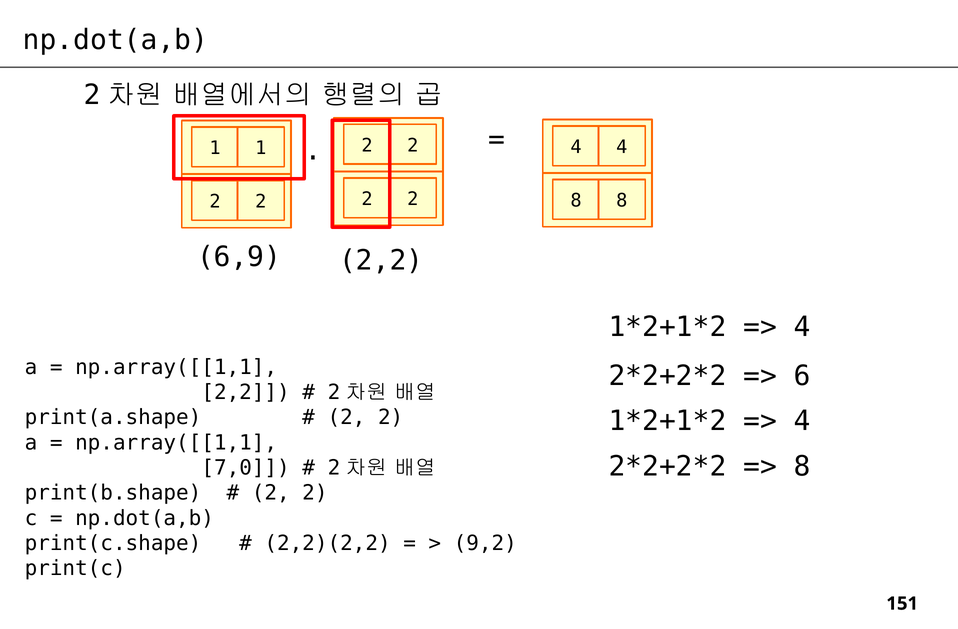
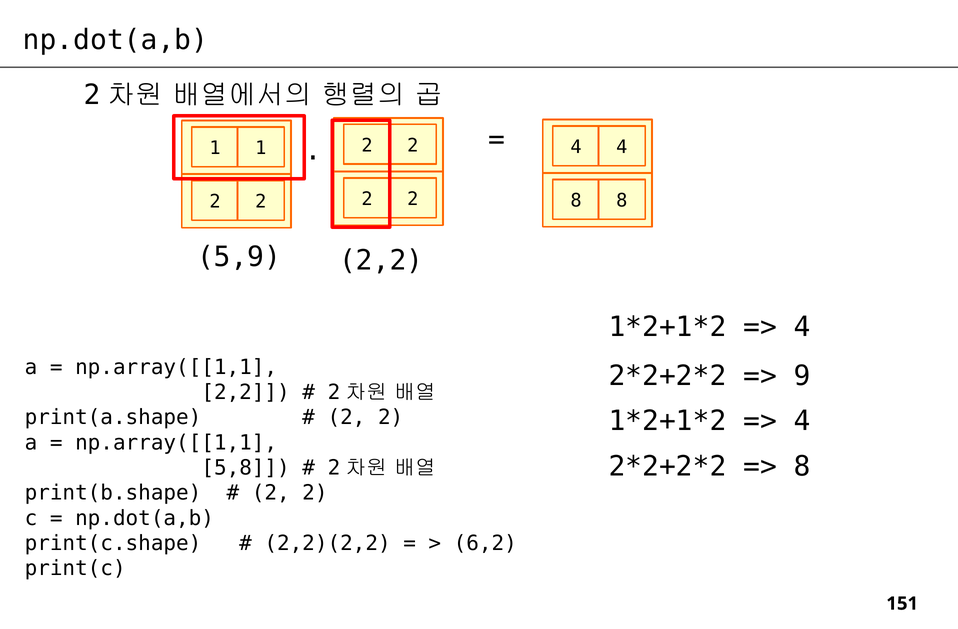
6,9: 6,9 -> 5,9
6: 6 -> 9
7,0: 7,0 -> 5,8
9,2: 9,2 -> 6,2
